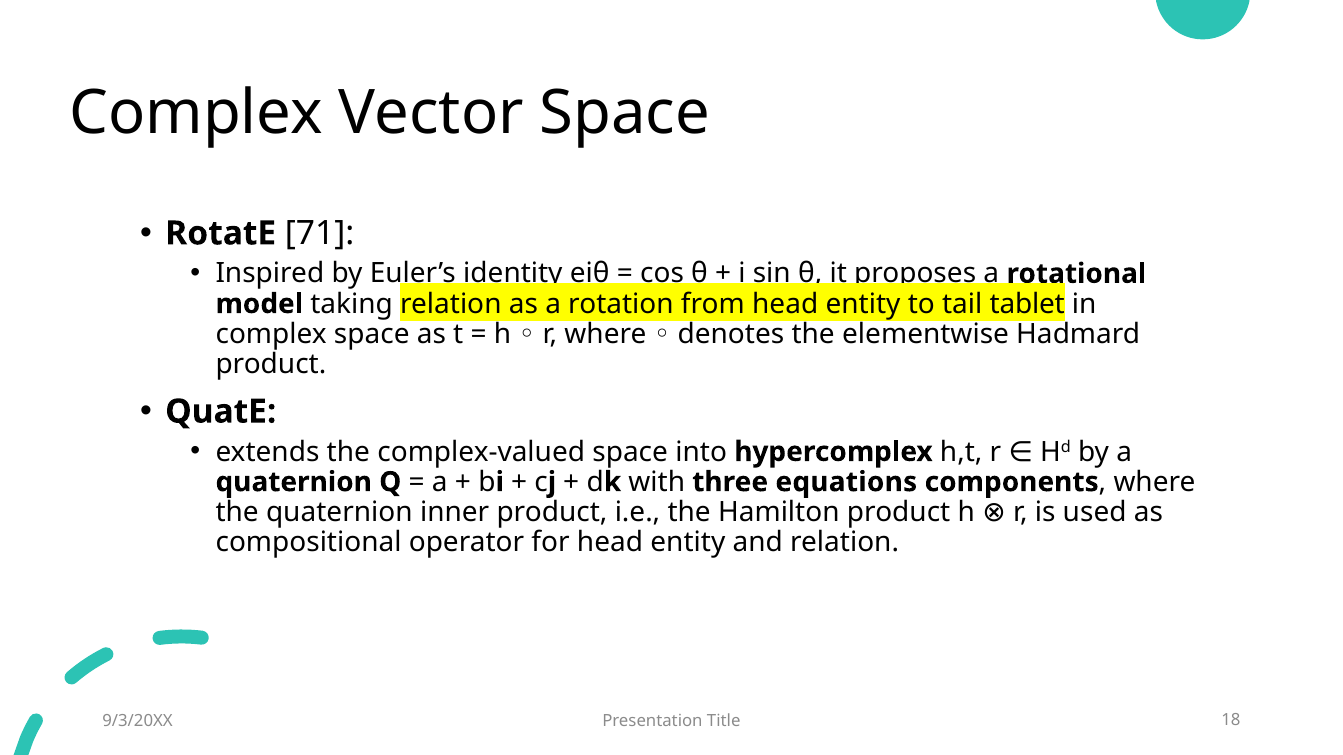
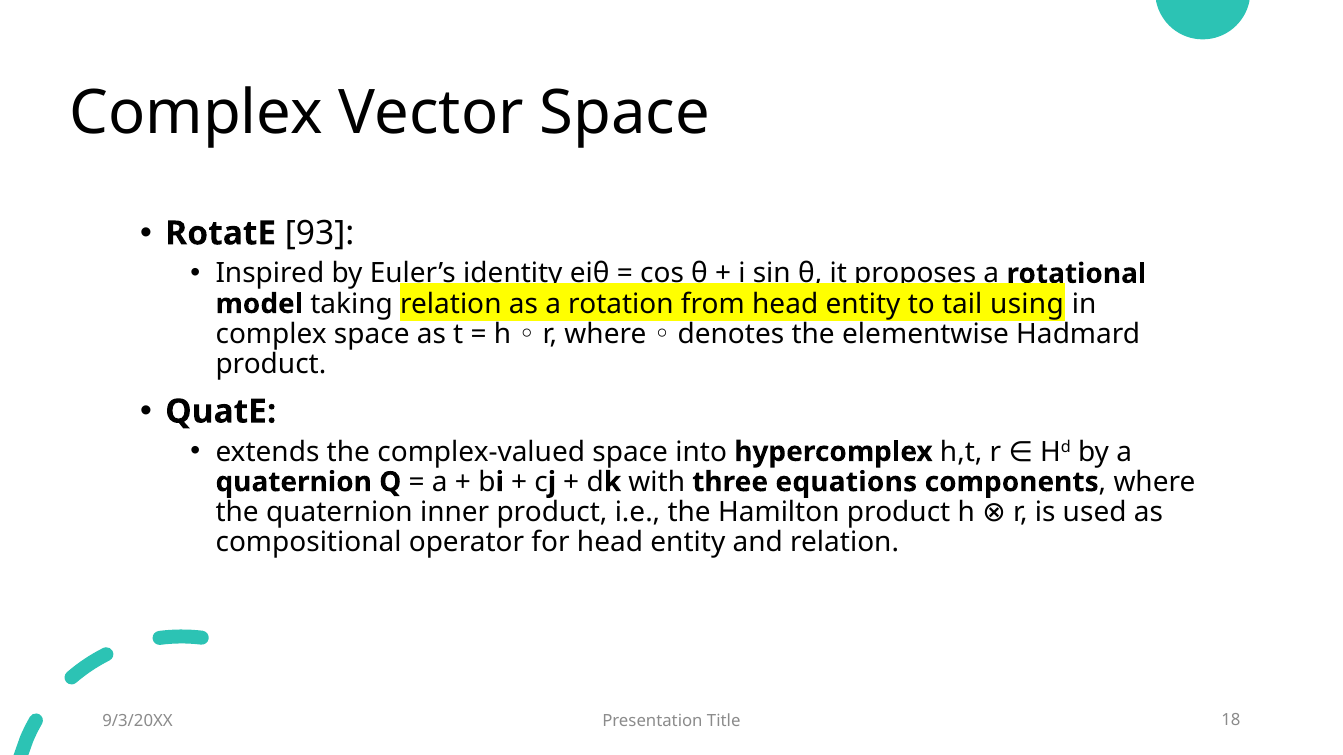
71: 71 -> 93
tablet: tablet -> using
